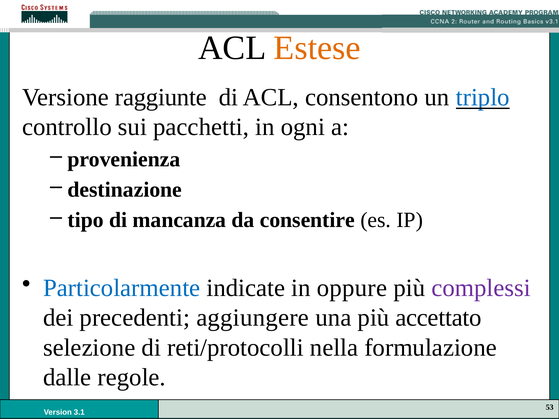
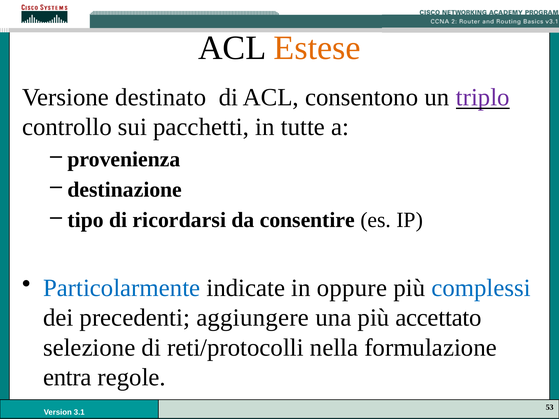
raggiunte: raggiunte -> destinato
triplo colour: blue -> purple
ogni: ogni -> tutte
mancanza: mancanza -> ricordarsi
complessi colour: purple -> blue
dalle: dalle -> entra
